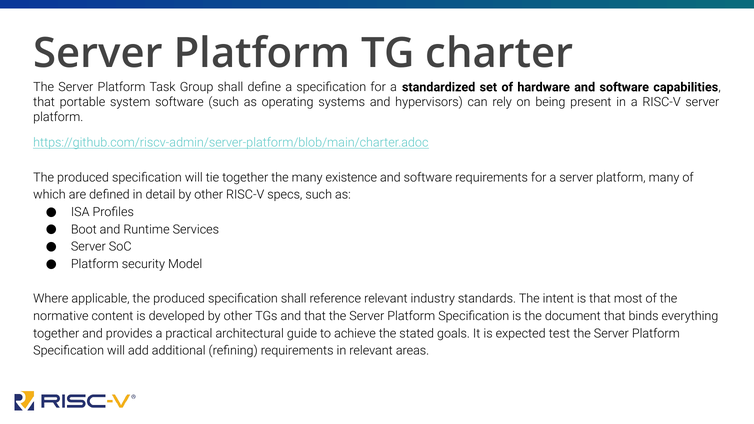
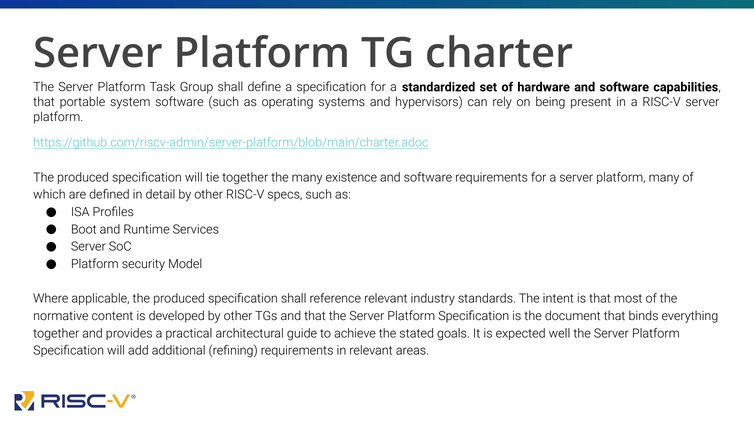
test: test -> well
